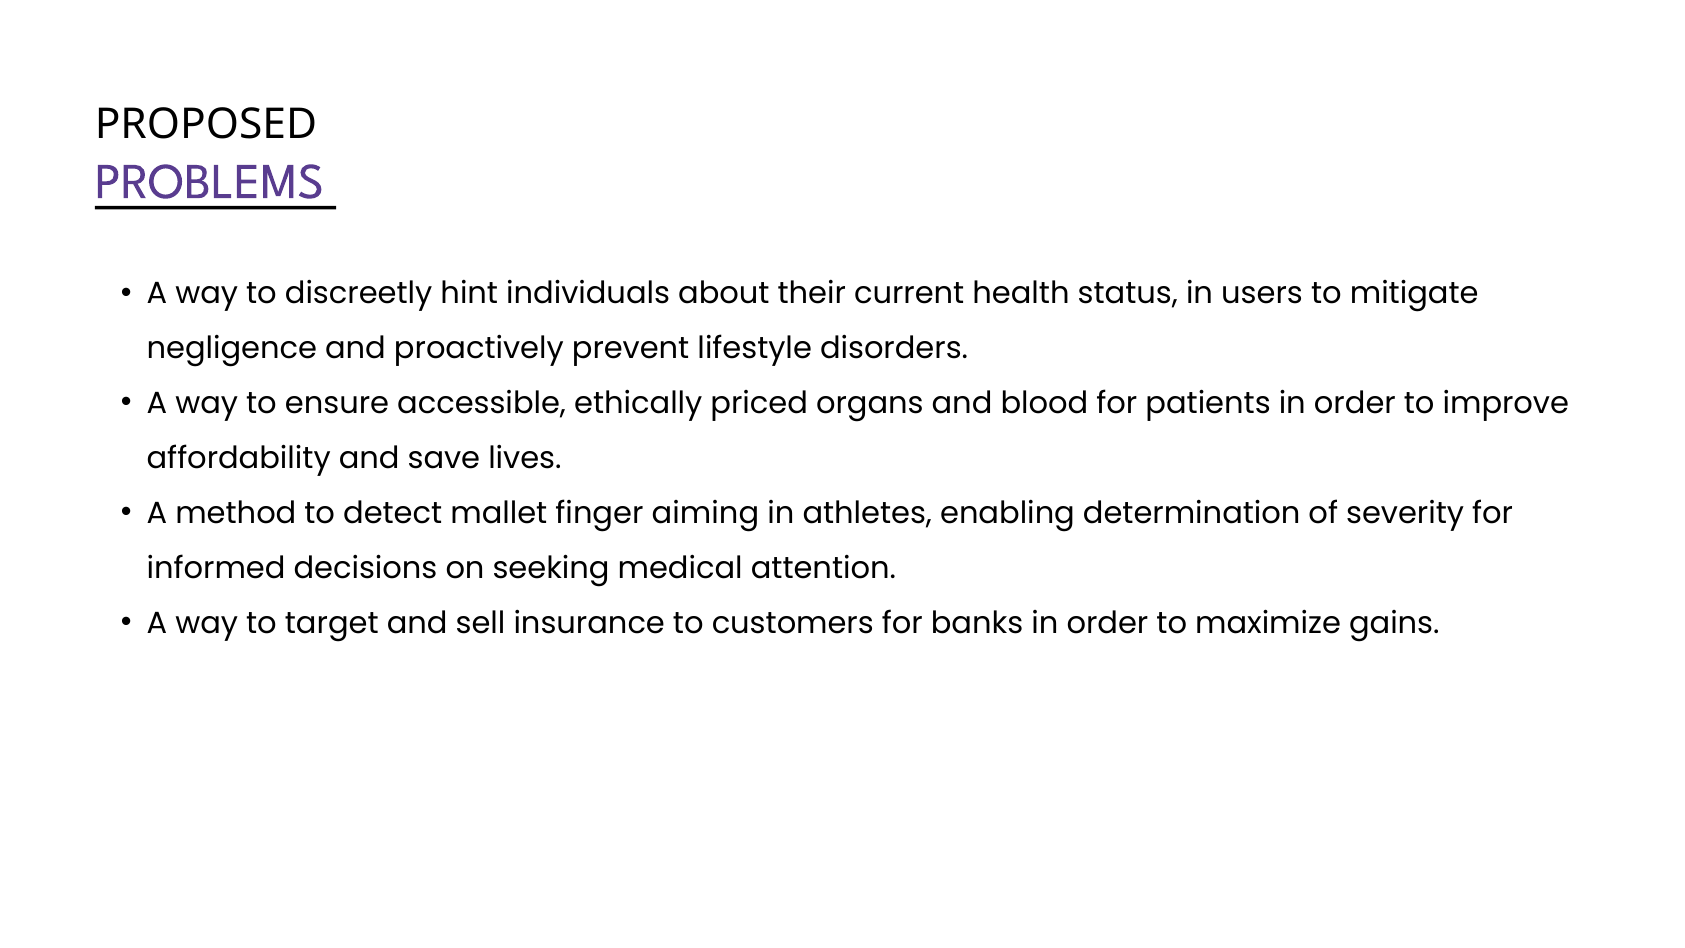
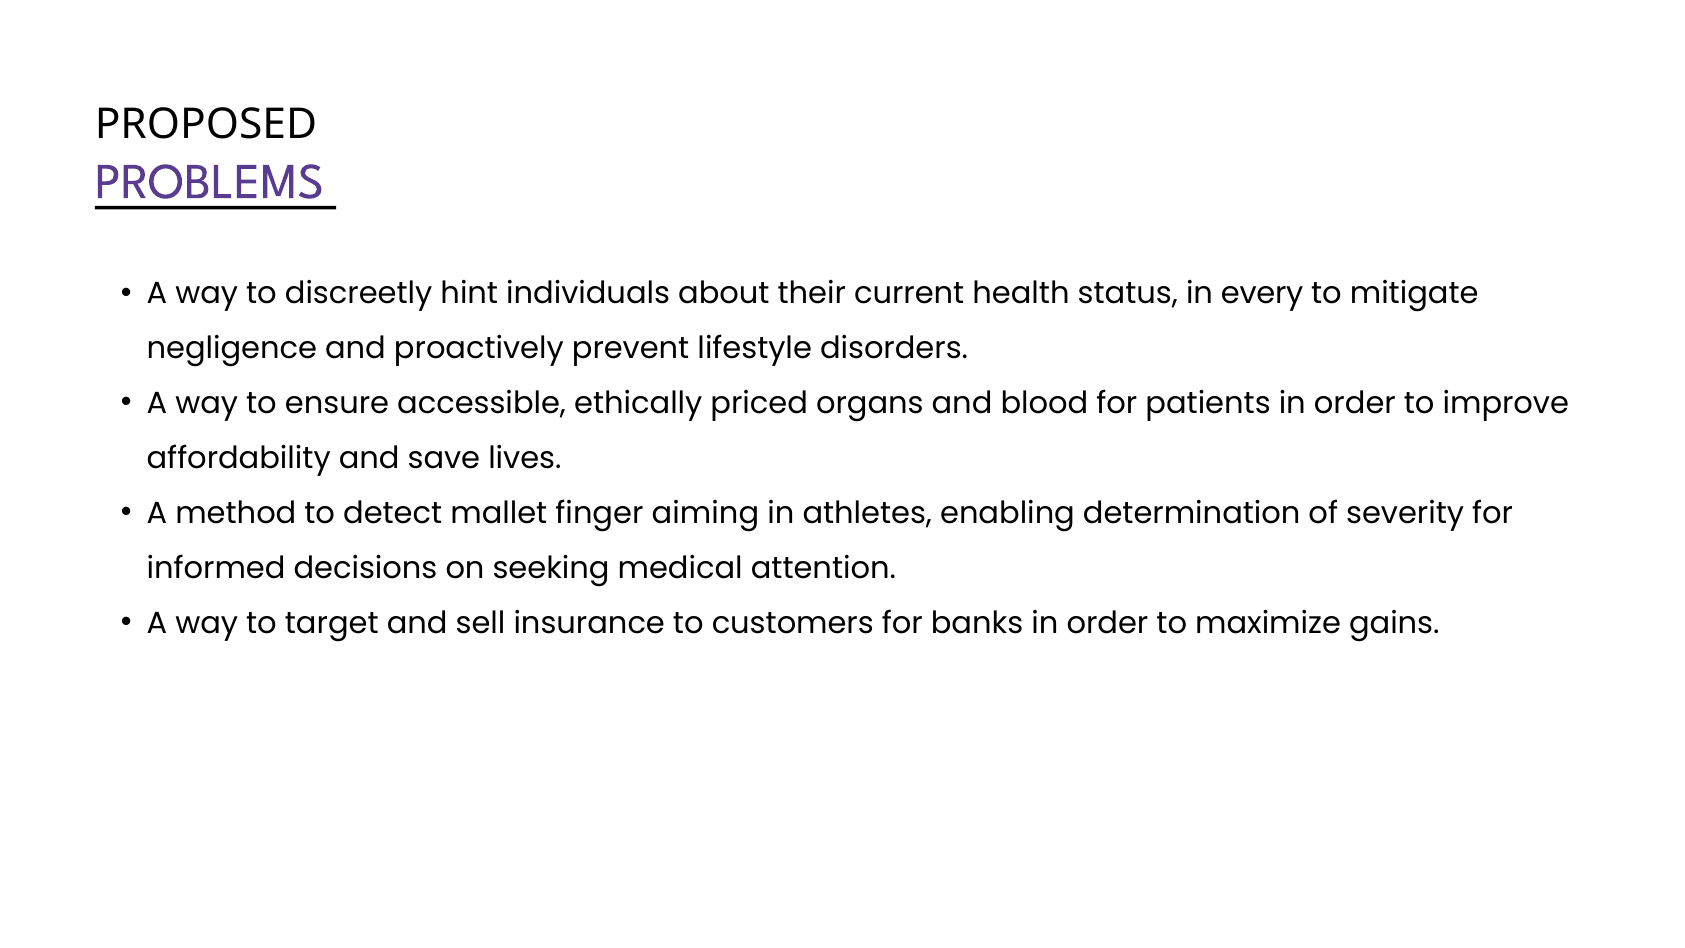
users: users -> every
